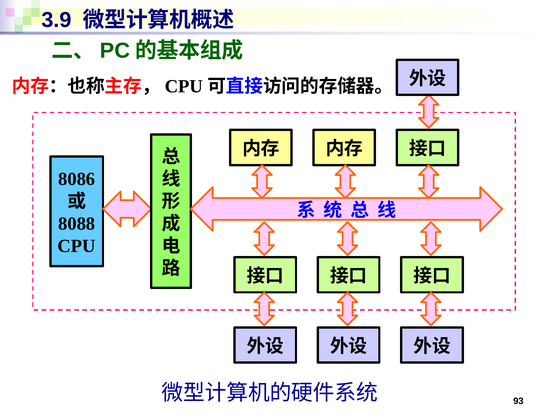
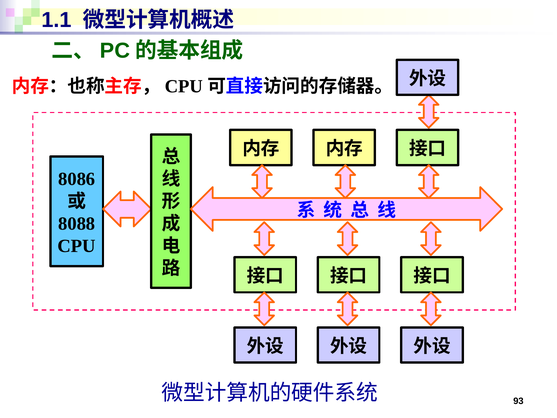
3.9: 3.9 -> 1.1
